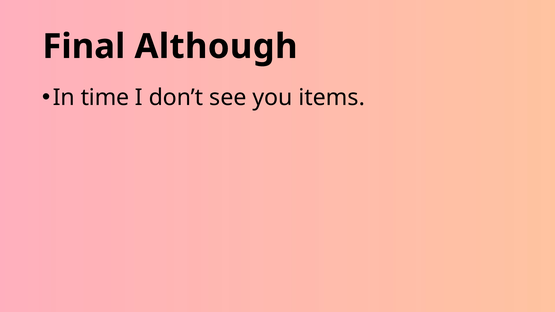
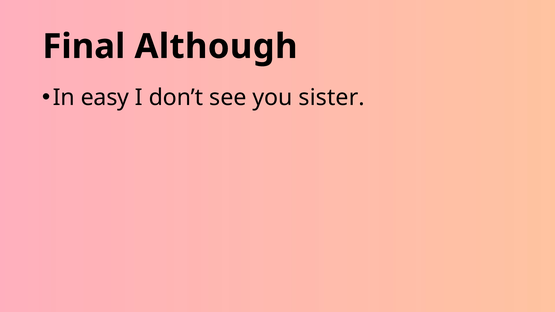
time: time -> easy
items: items -> sister
